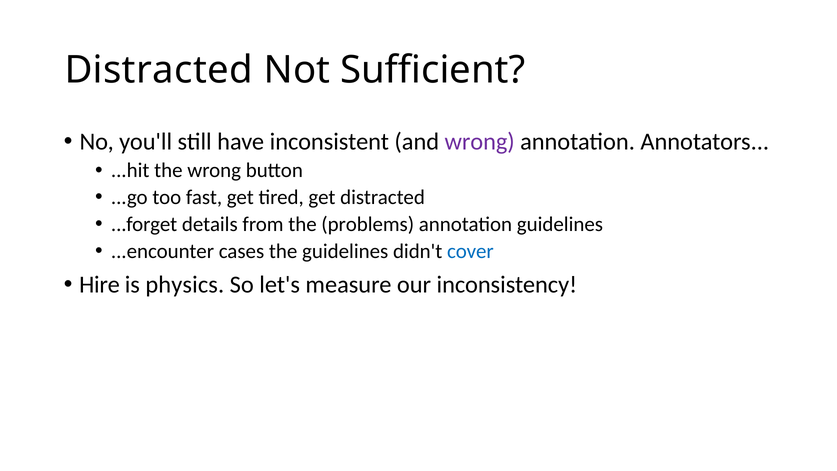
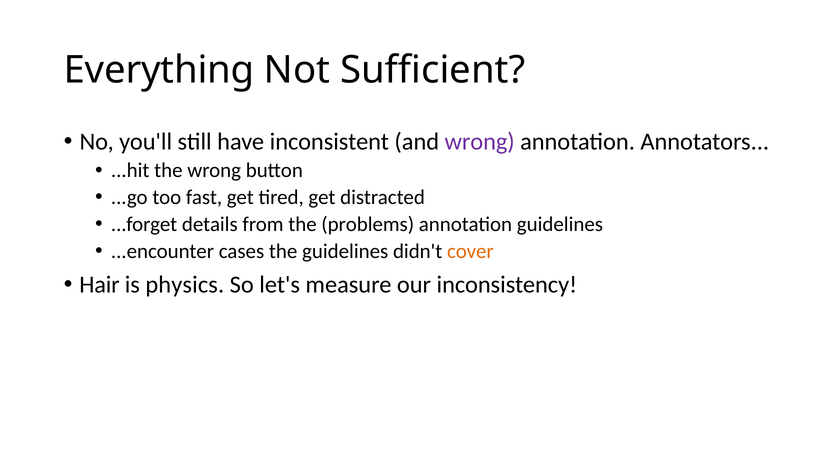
Distracted at (159, 70): Distracted -> Everything
cover colour: blue -> orange
Hire: Hire -> Hair
